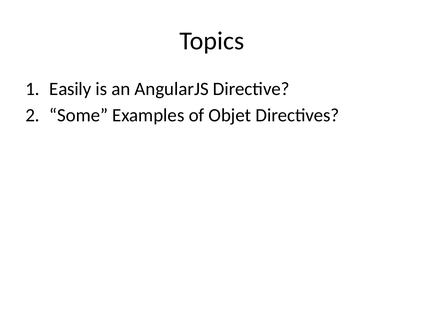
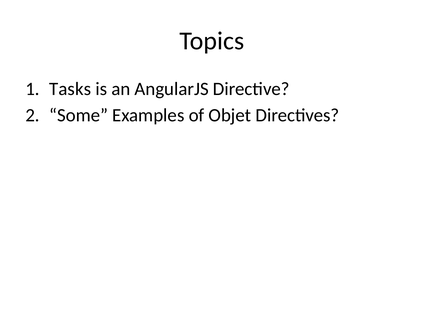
Easily: Easily -> Tasks
